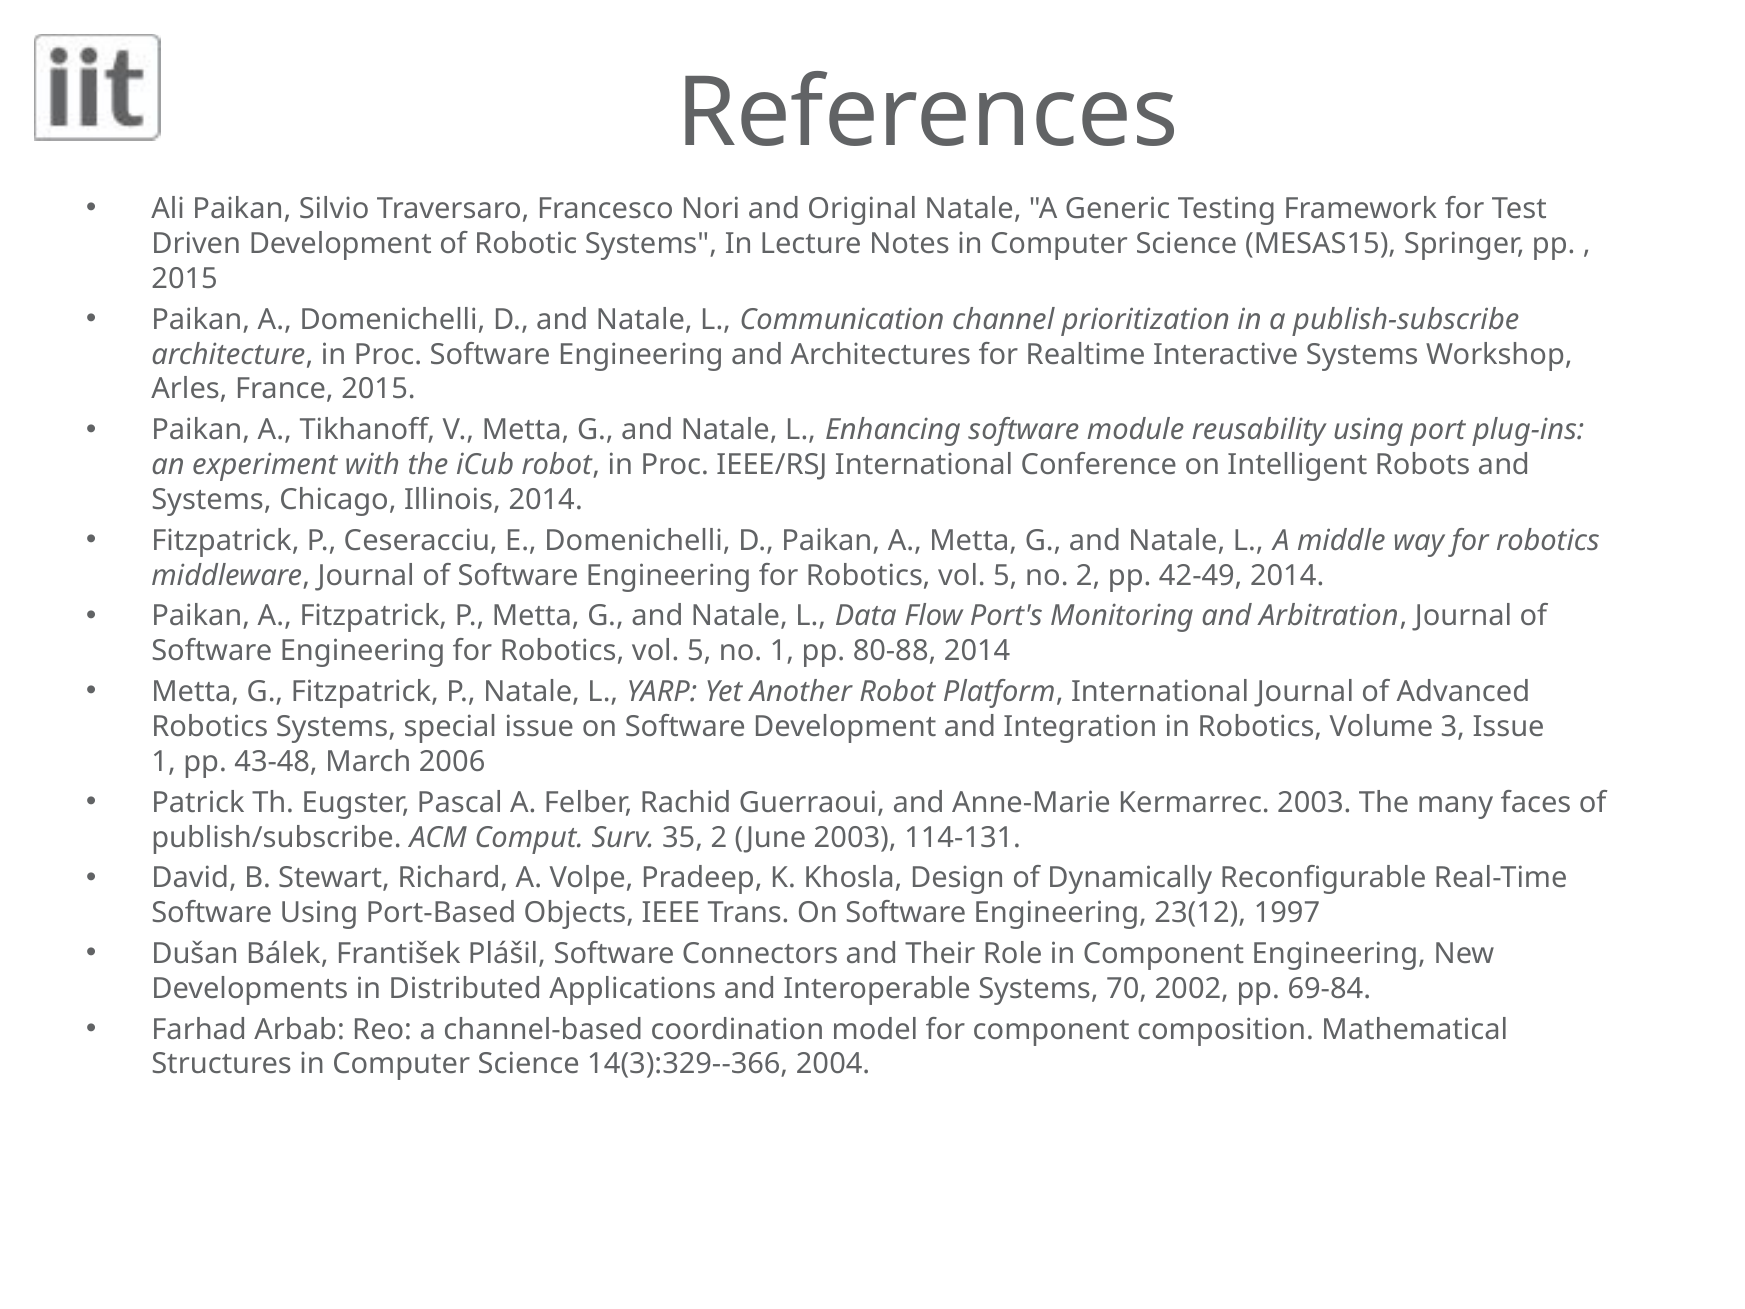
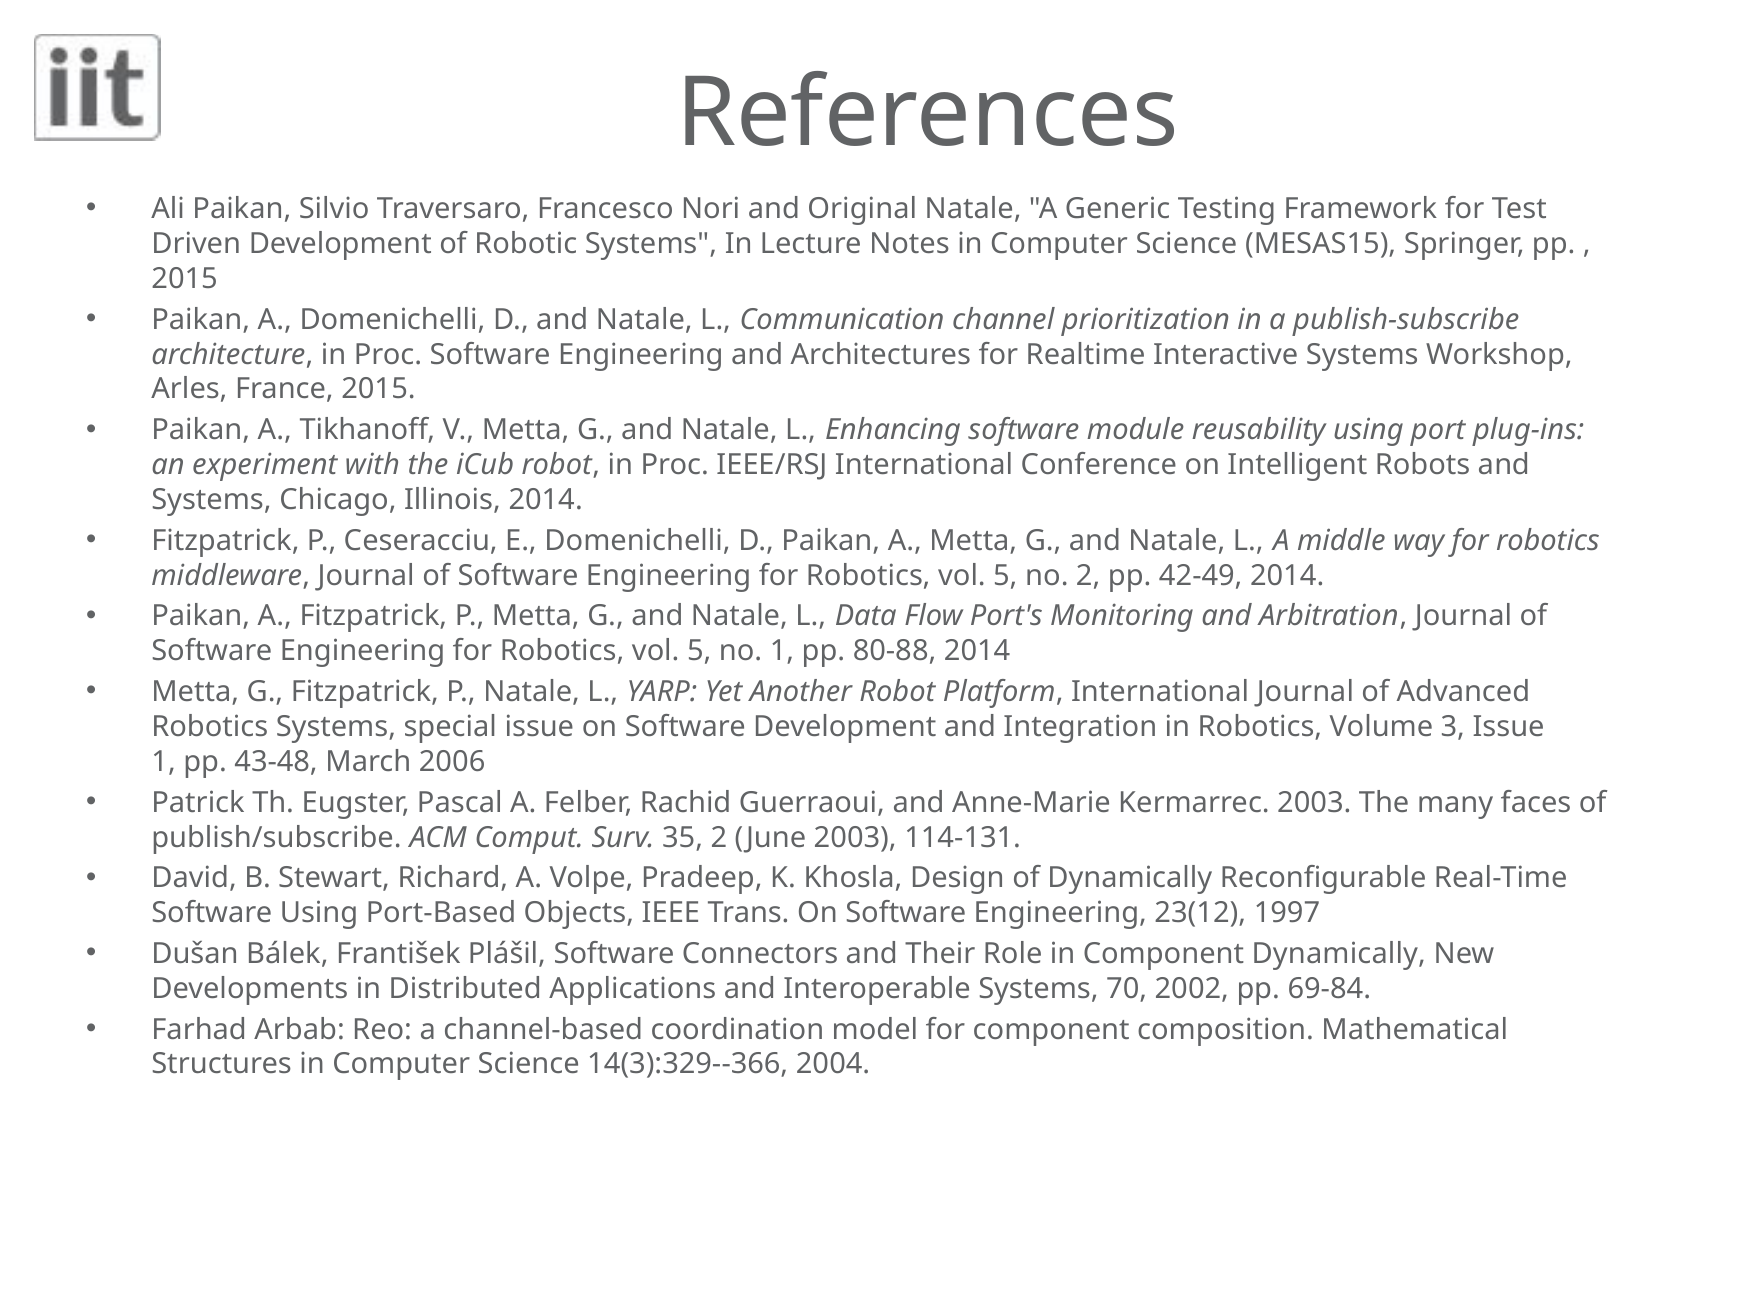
Component Engineering: Engineering -> Dynamically
